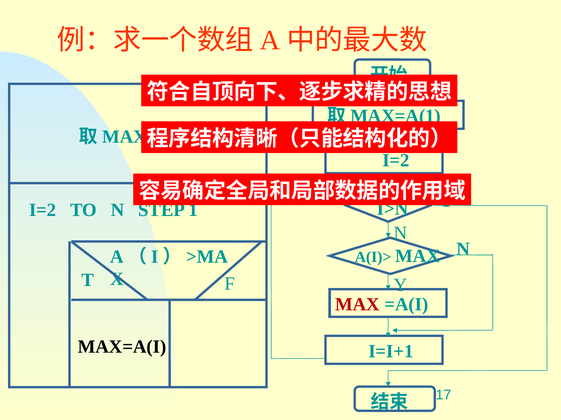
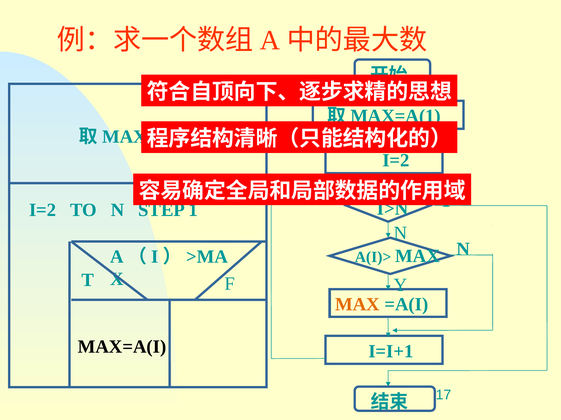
MAX at (358, 305) colour: red -> orange
